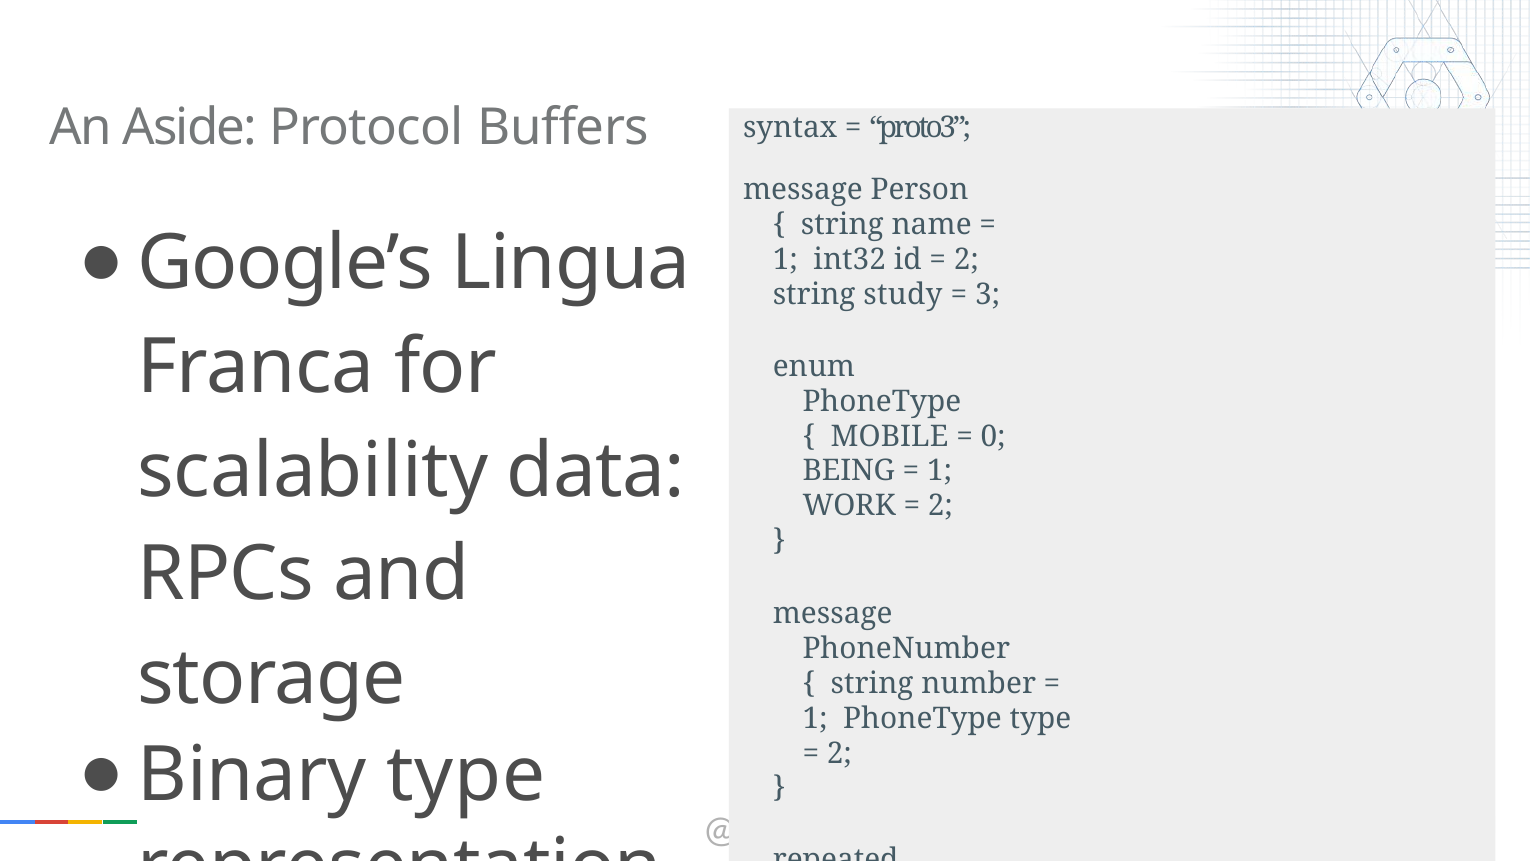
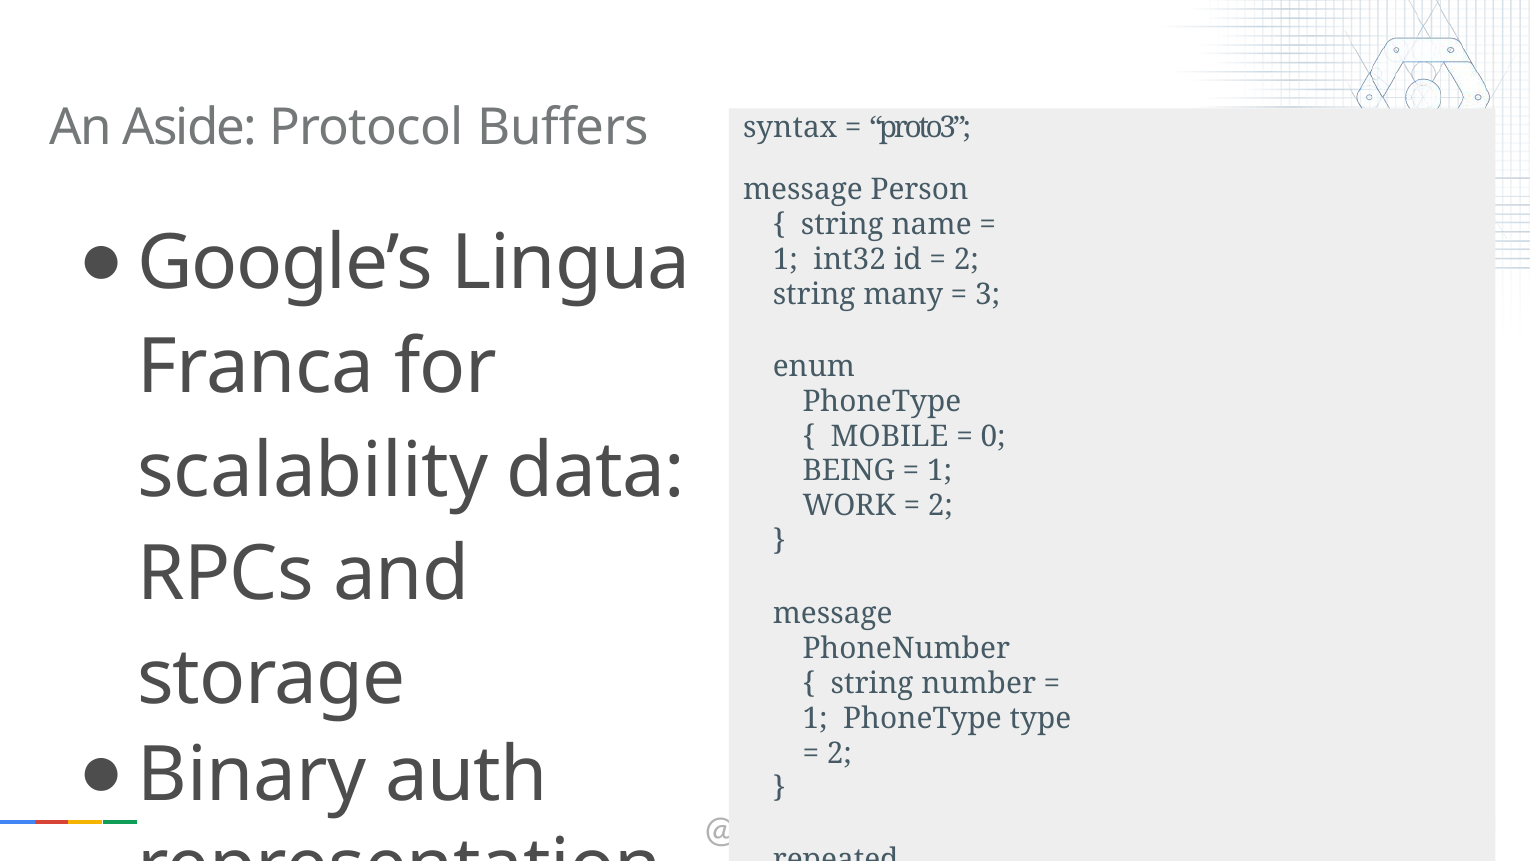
string study: study -> many
Binary type: type -> auth
